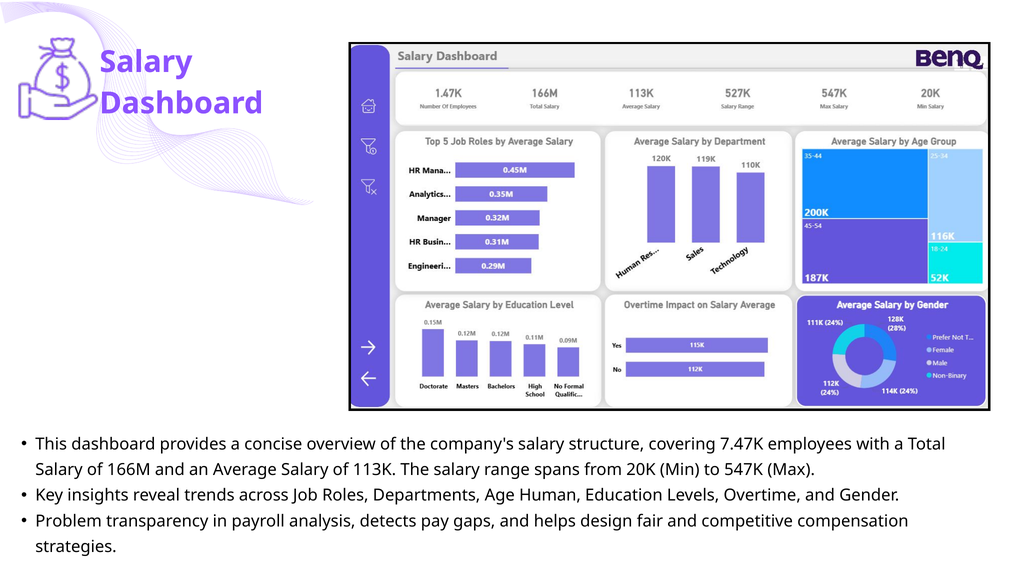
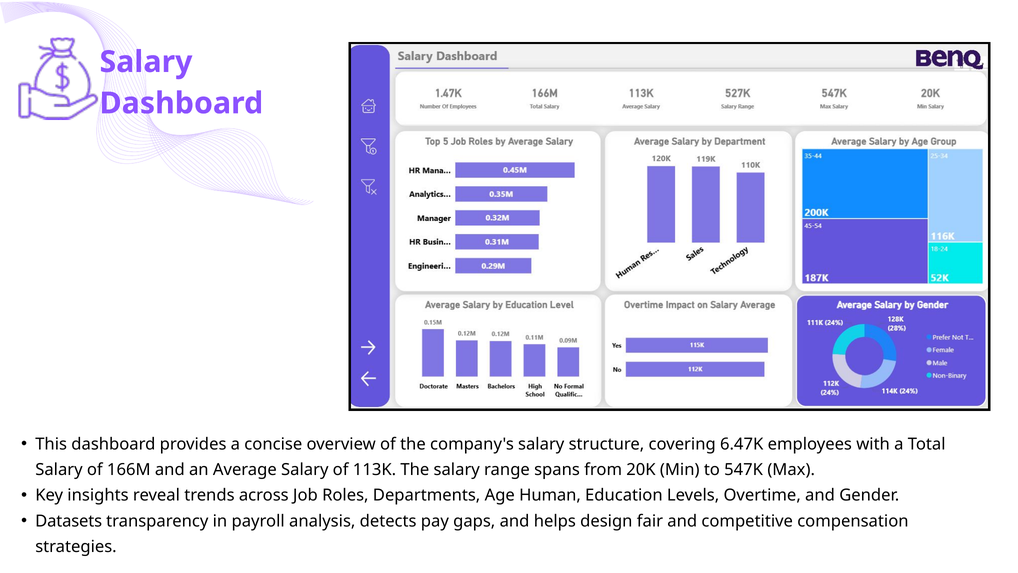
7.47K: 7.47K -> 6.47K
Problem: Problem -> Datasets
